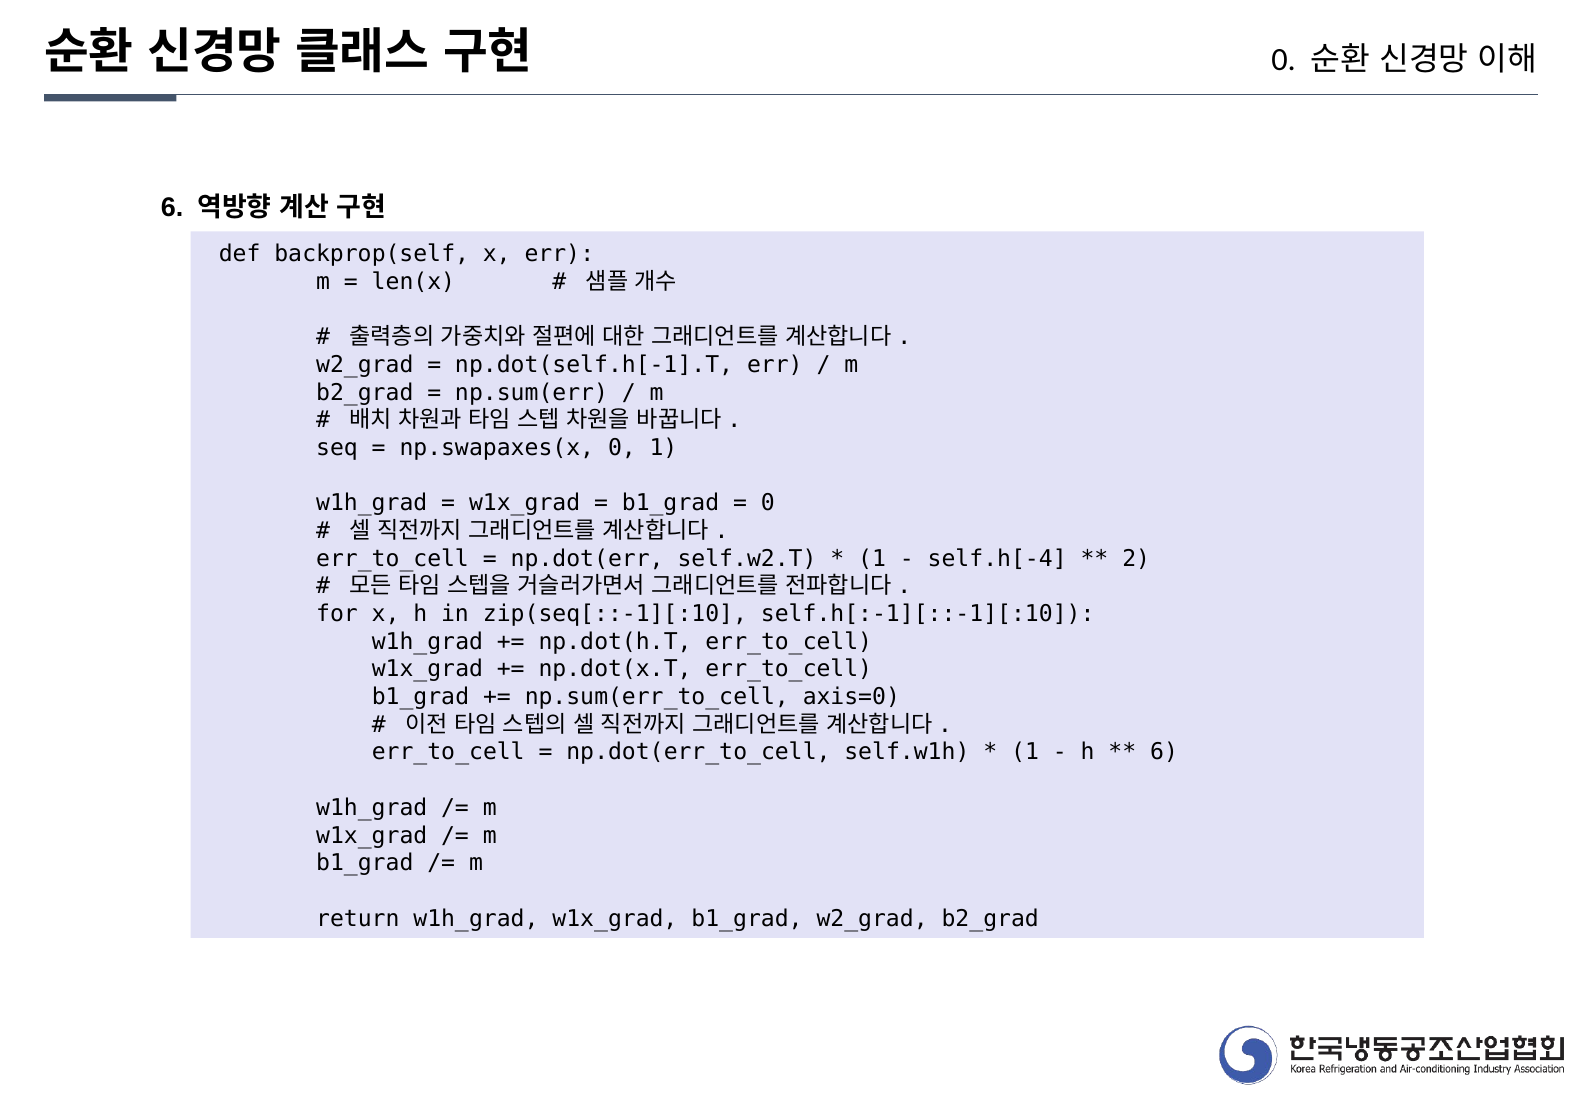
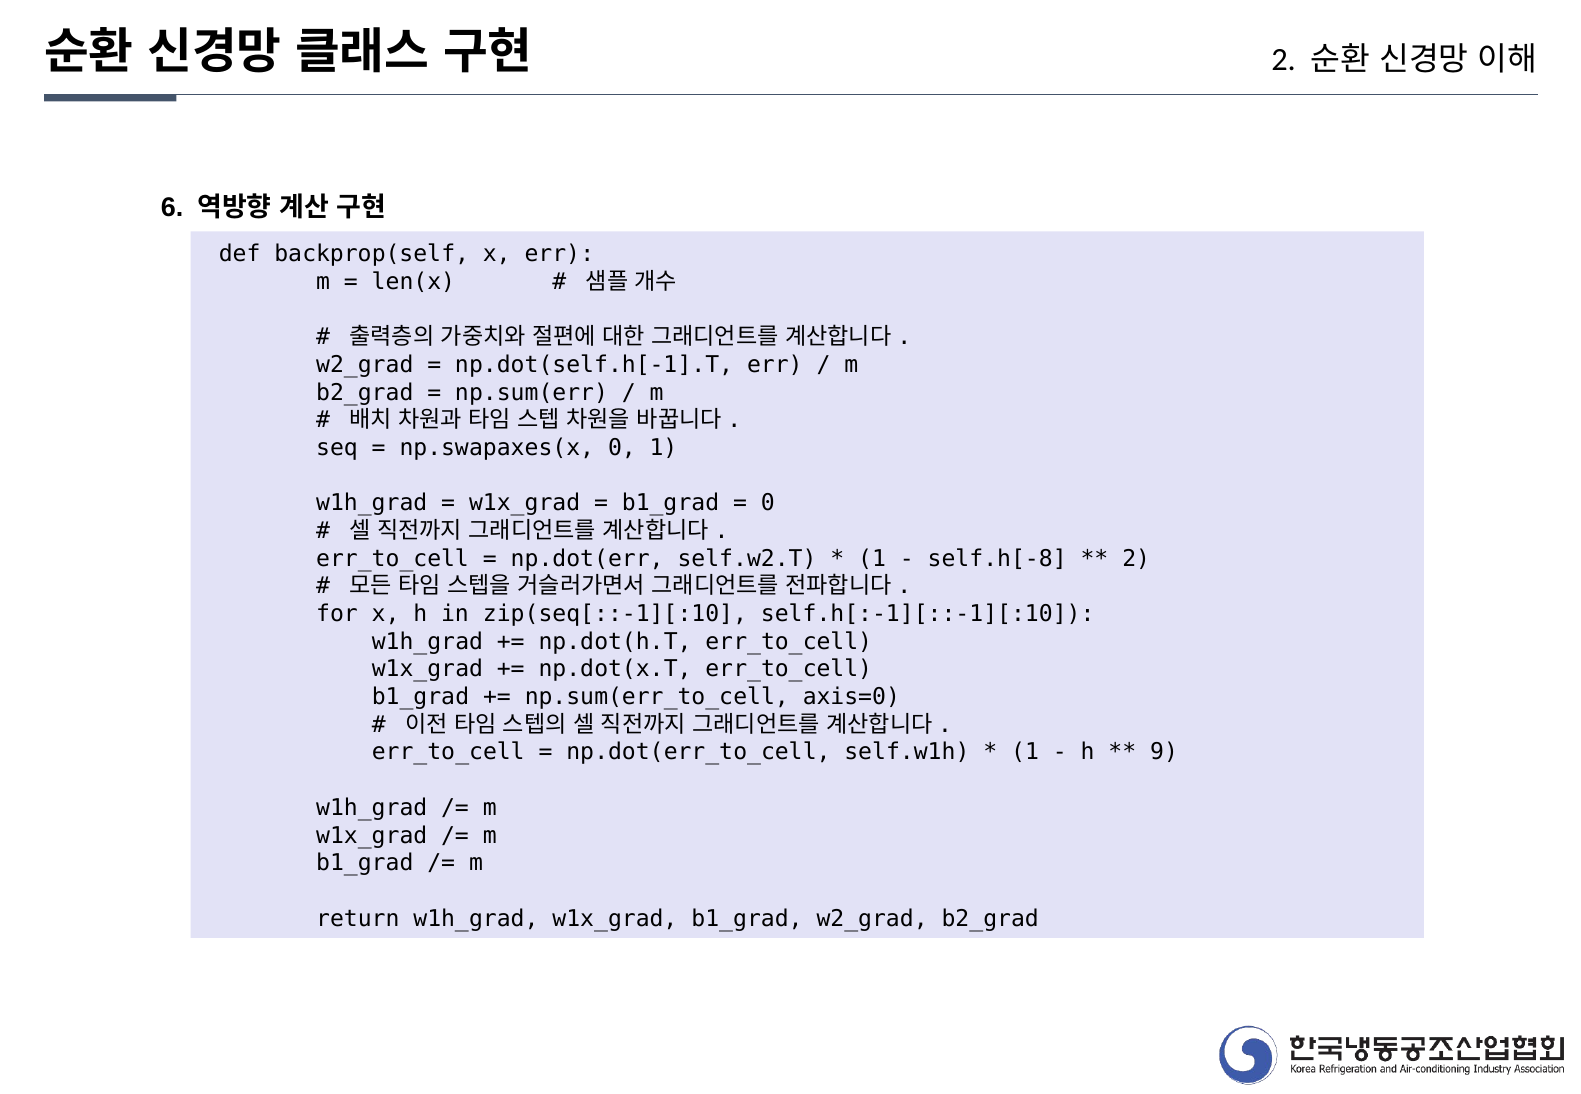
0 at (1284, 60): 0 -> 2
self.h[-4: self.h[-4 -> self.h[-8
6 at (1164, 753): 6 -> 9
